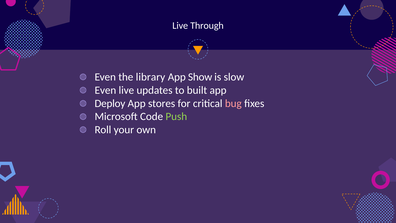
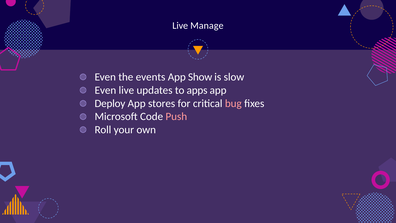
Through: Through -> Manage
library: library -> events
built: built -> apps
Push colour: light green -> pink
